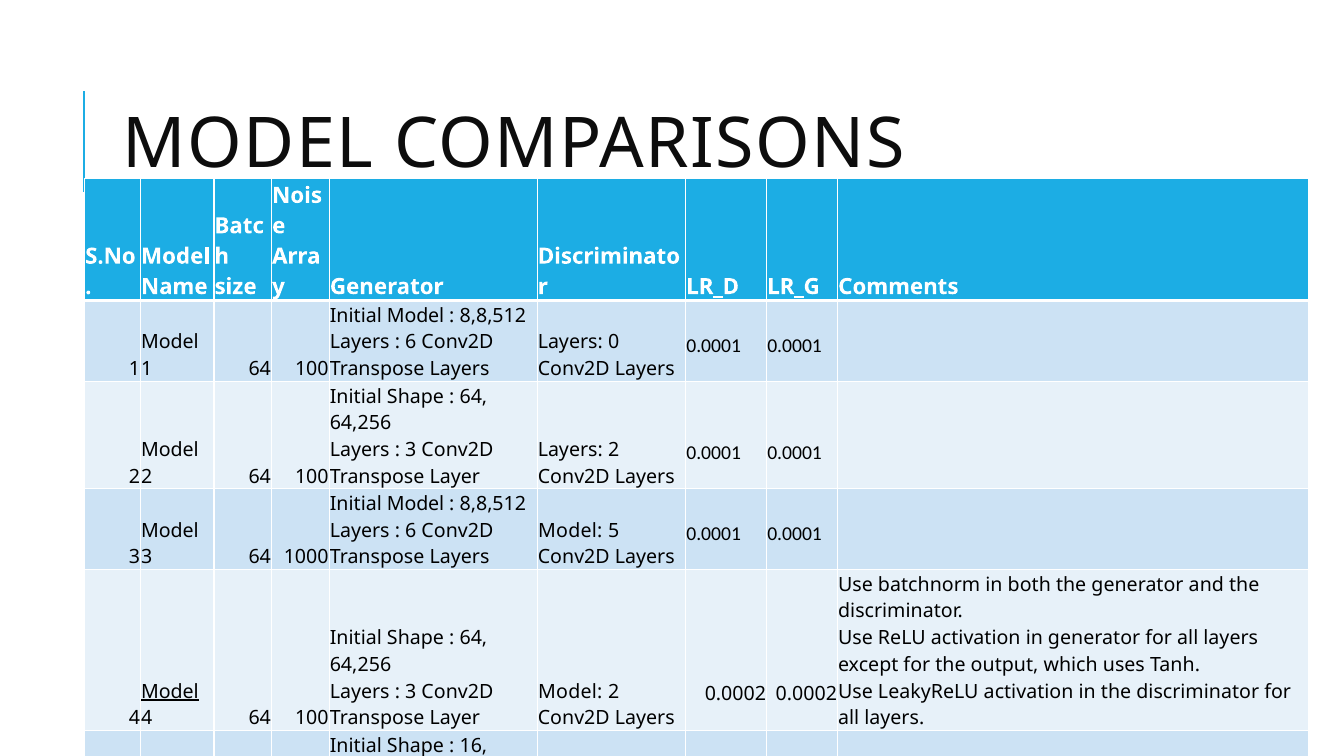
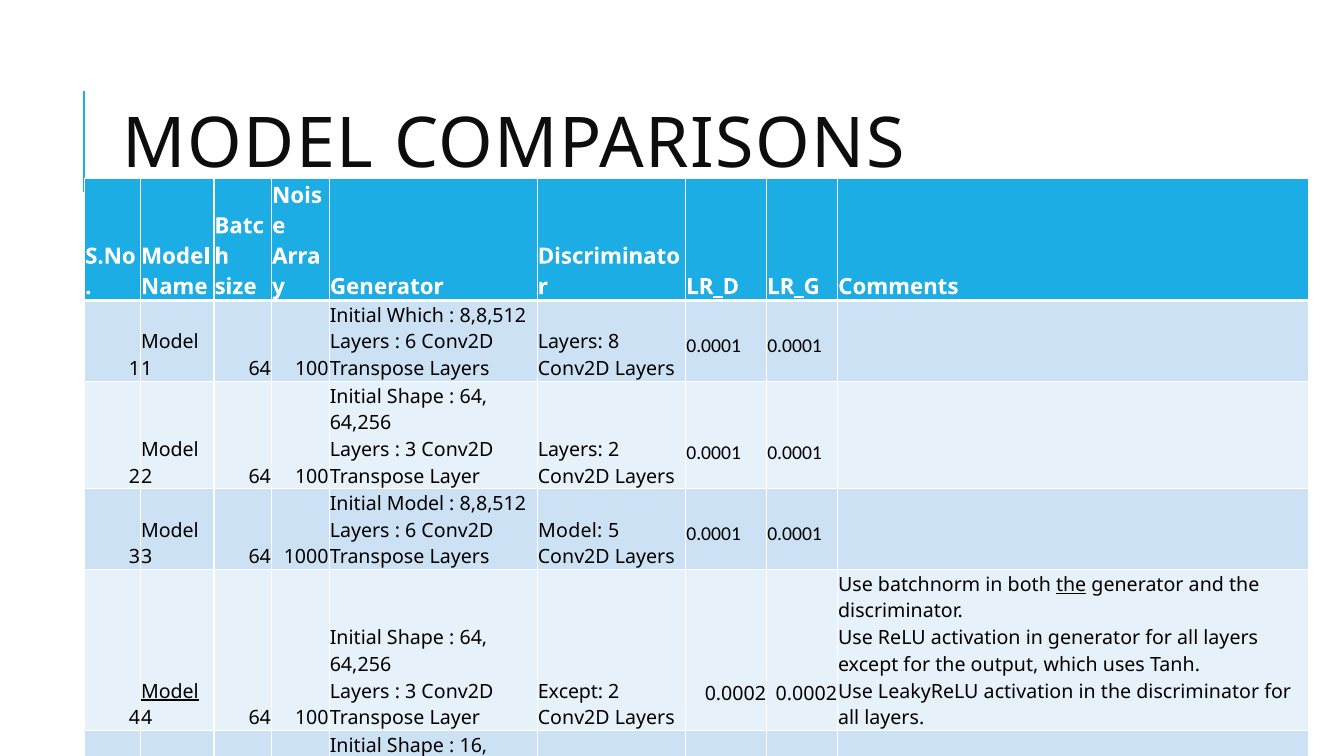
Model at (416, 316): Model -> Which
0: 0 -> 8
the at (1071, 585) underline: none -> present
Model at (570, 692): Model -> Except
